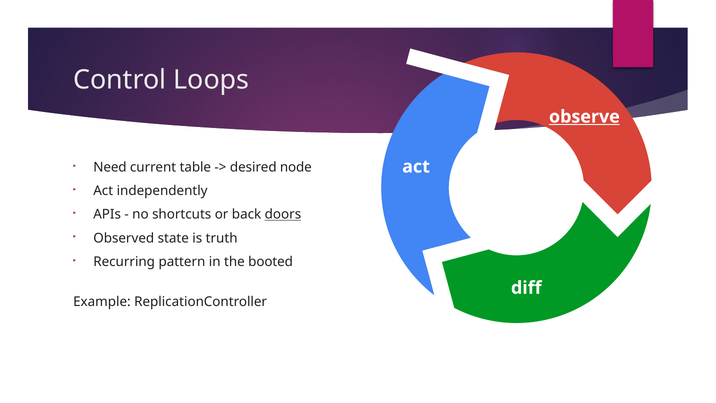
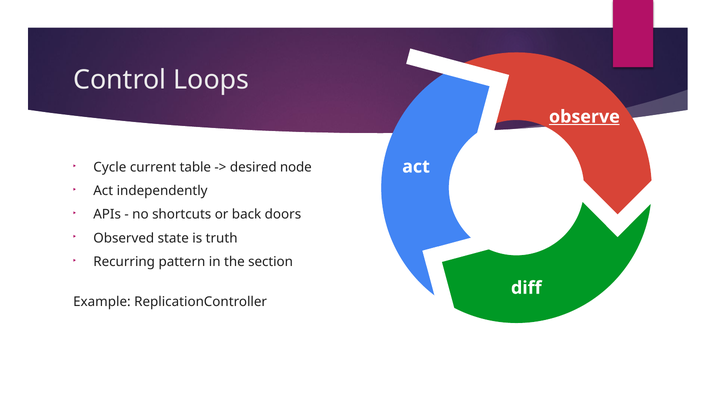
Need: Need -> Cycle
doors underline: present -> none
booted: booted -> section
